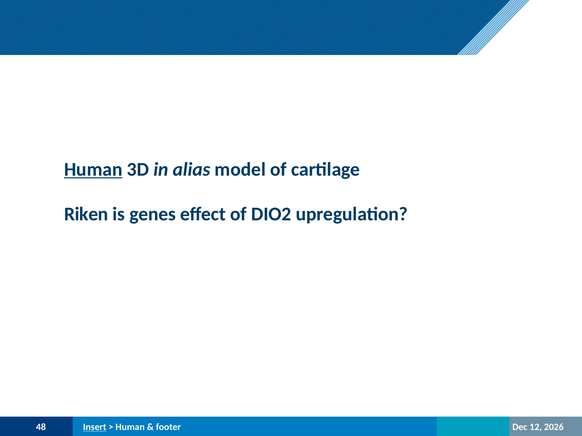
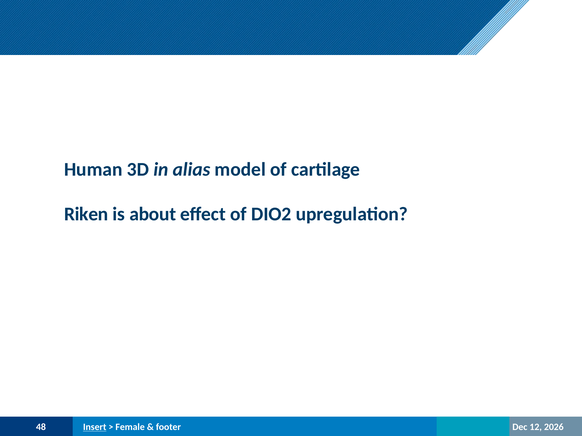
Human at (93, 170) underline: present -> none
genes: genes -> about
Human at (130, 427): Human -> Female
